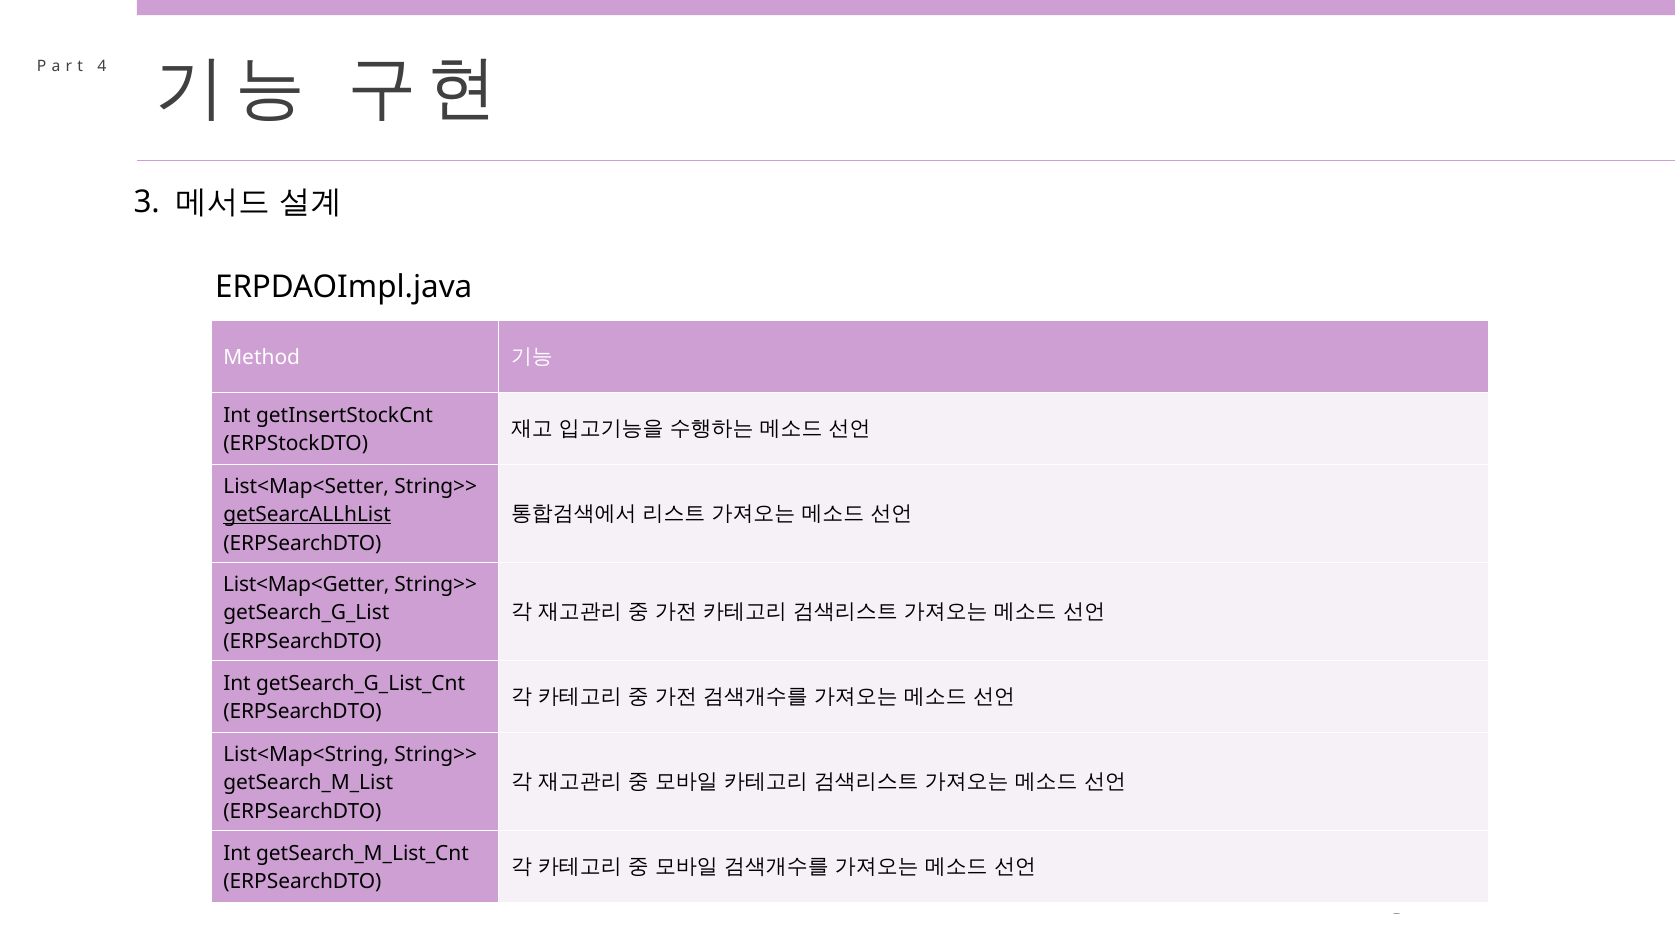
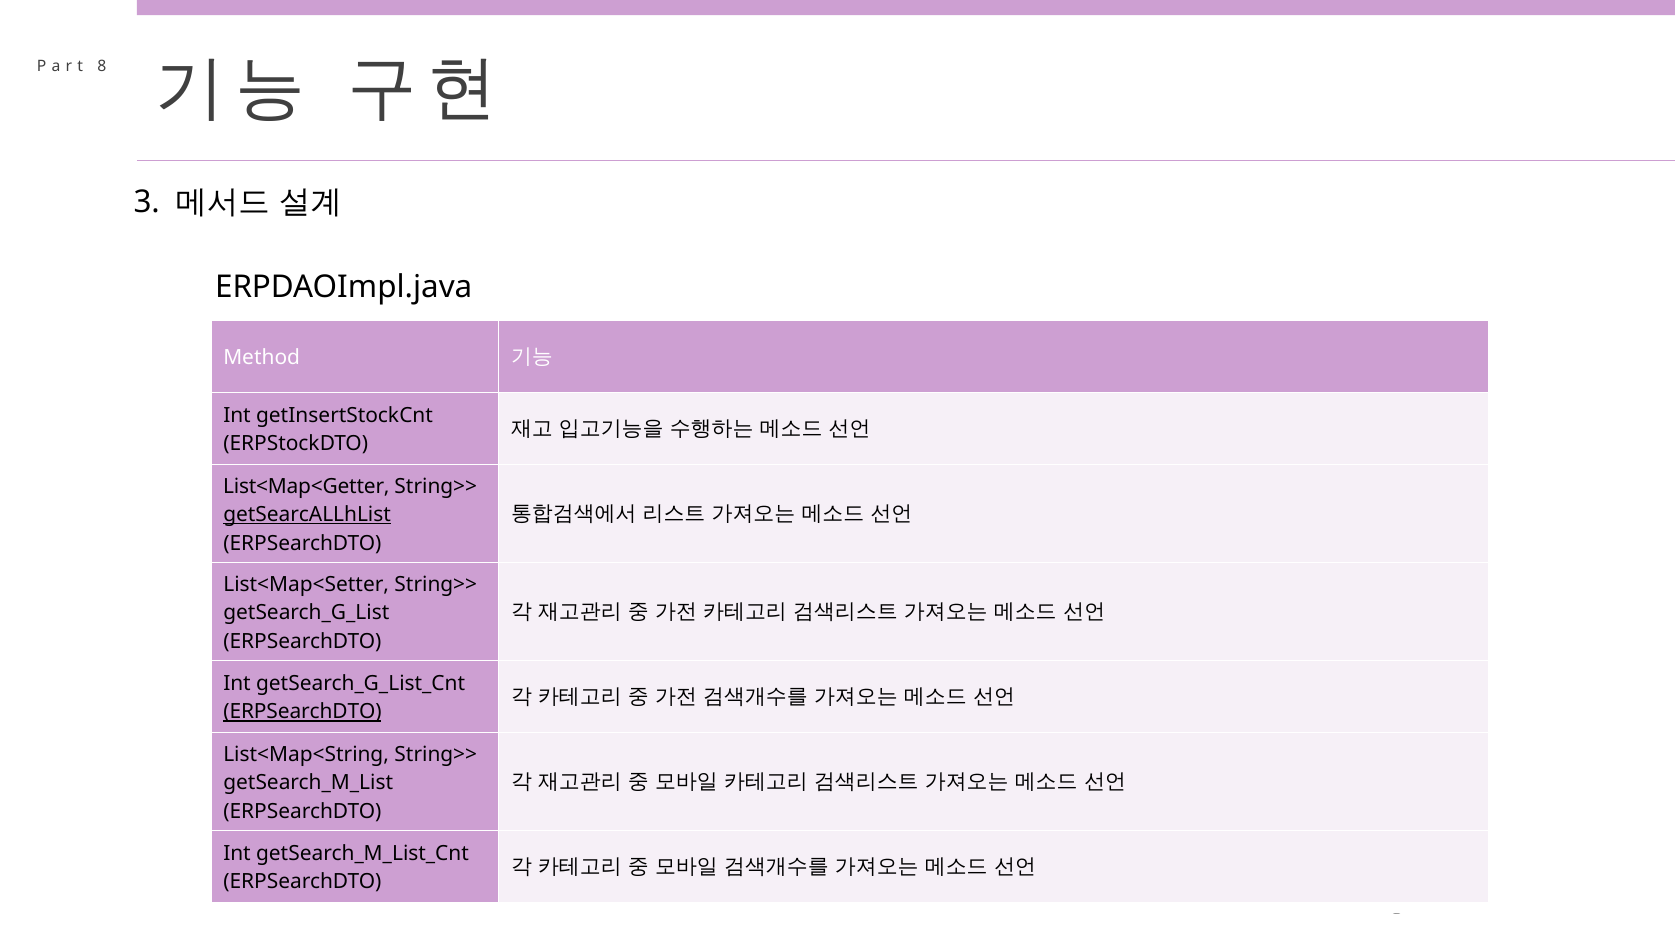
4: 4 -> 8
List<Map<Setter: List<Map<Setter -> List<Map<Getter
List<Map<Getter: List<Map<Getter -> List<Map<Setter
ERPSearchDTO at (302, 712) underline: none -> present
